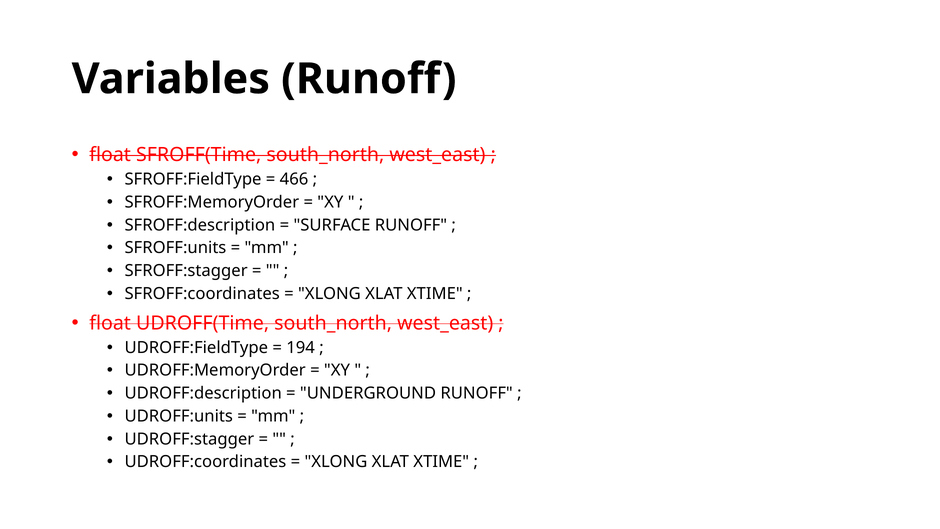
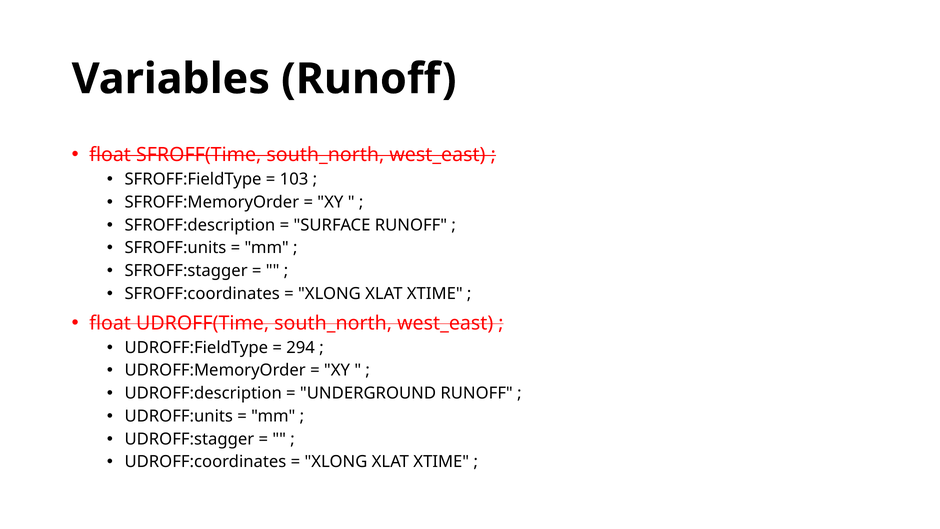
466: 466 -> 103
194: 194 -> 294
